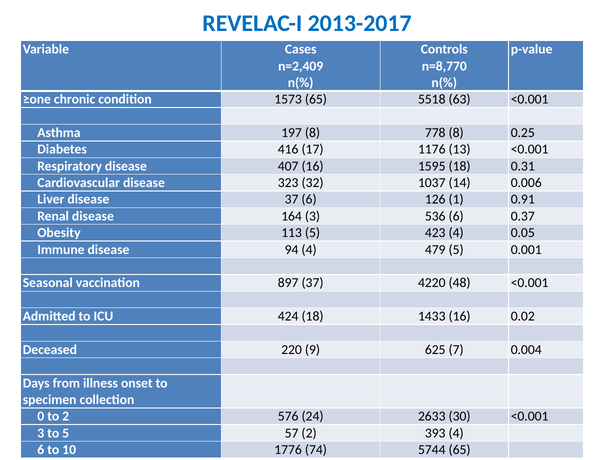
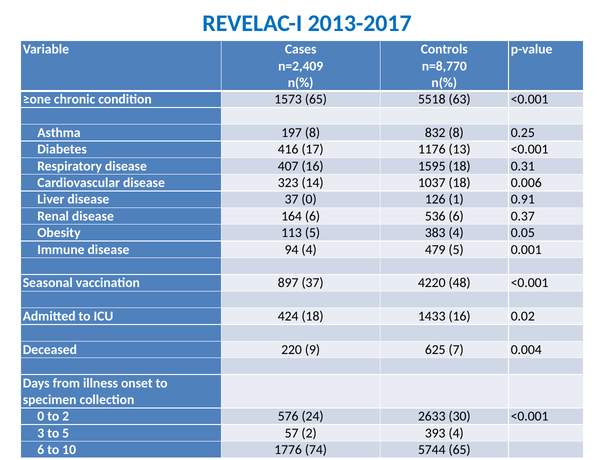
778: 778 -> 832
32: 32 -> 14
1037 14: 14 -> 18
37 6: 6 -> 0
164 3: 3 -> 6
423: 423 -> 383
